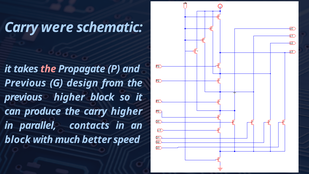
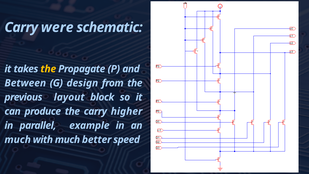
the at (48, 69) colour: pink -> yellow
Previous at (25, 83): Previous -> Between
previous higher: higher -> layout
contacts: contacts -> example
block at (18, 139): block -> much
